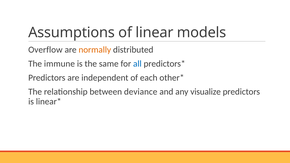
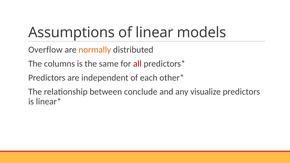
immune: immune -> columns
all colour: blue -> red
deviance: deviance -> conclude
